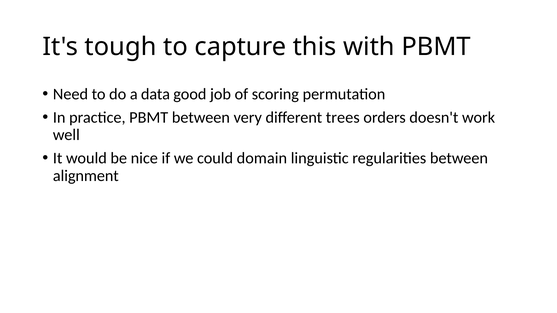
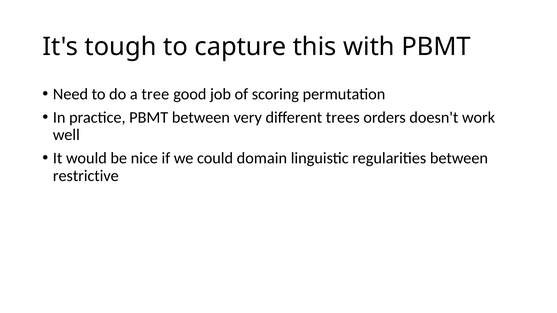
data: data -> tree
alignment: alignment -> restrictive
